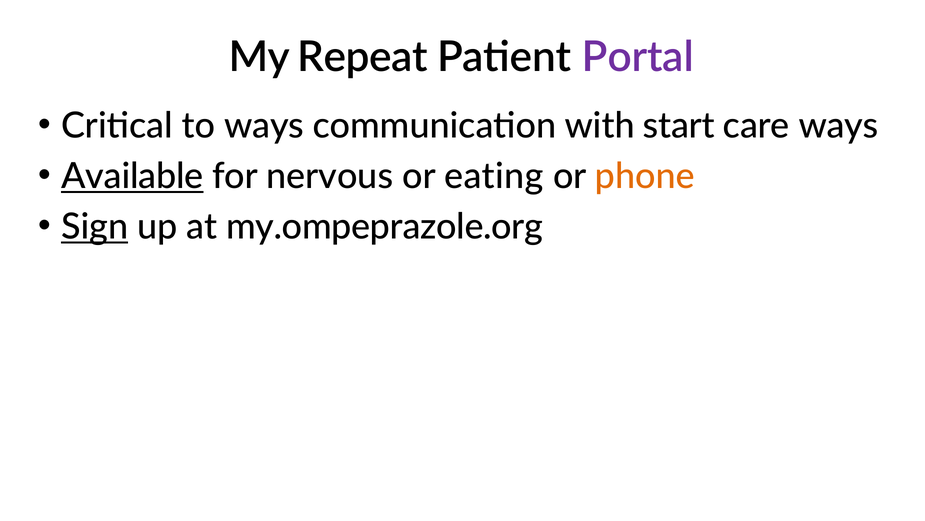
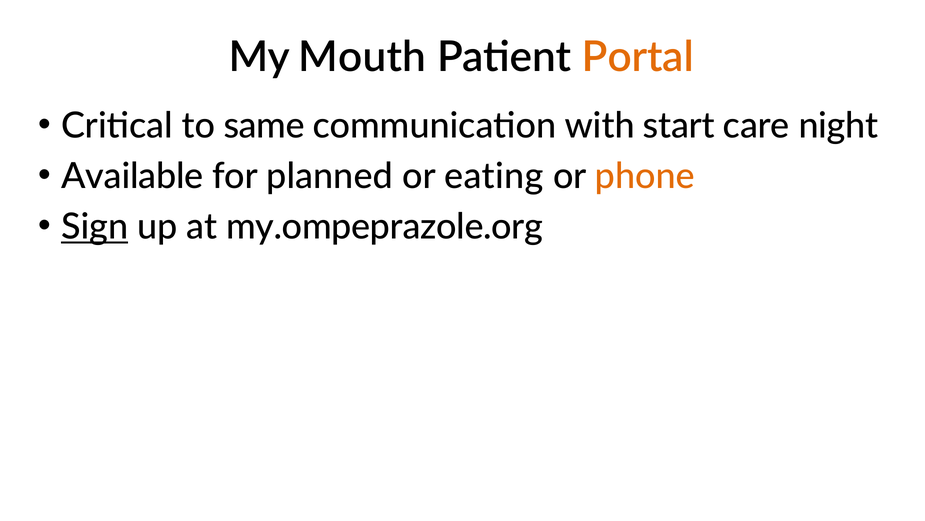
Repeat: Repeat -> Mouth
Portal colour: purple -> orange
to ways: ways -> same
care ways: ways -> night
Available underline: present -> none
nervous: nervous -> planned
